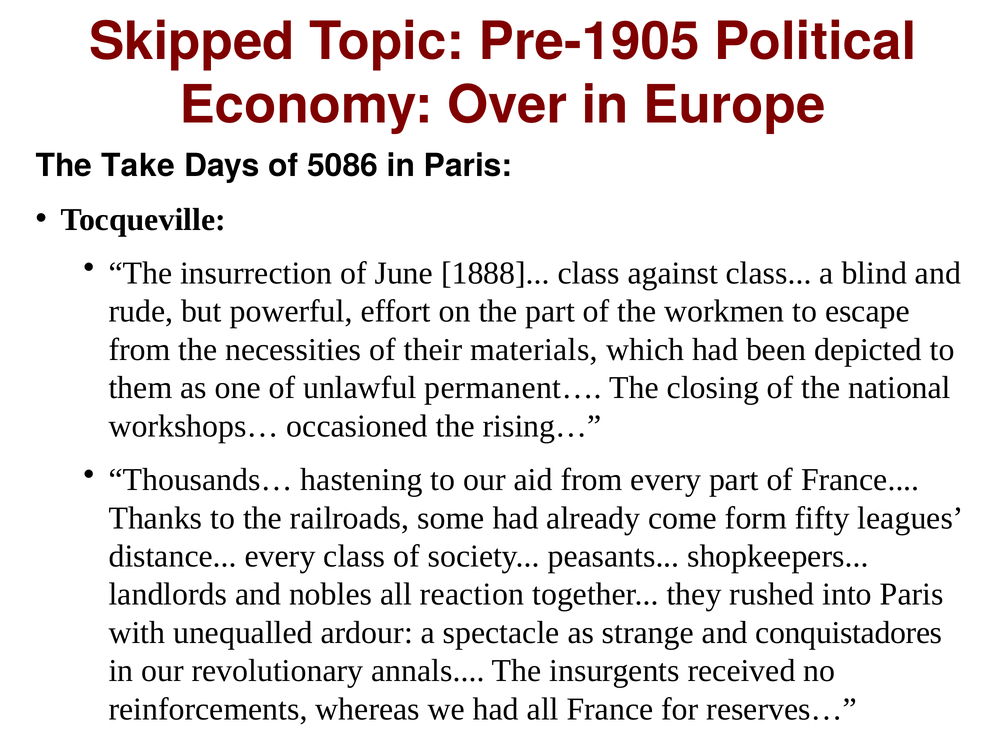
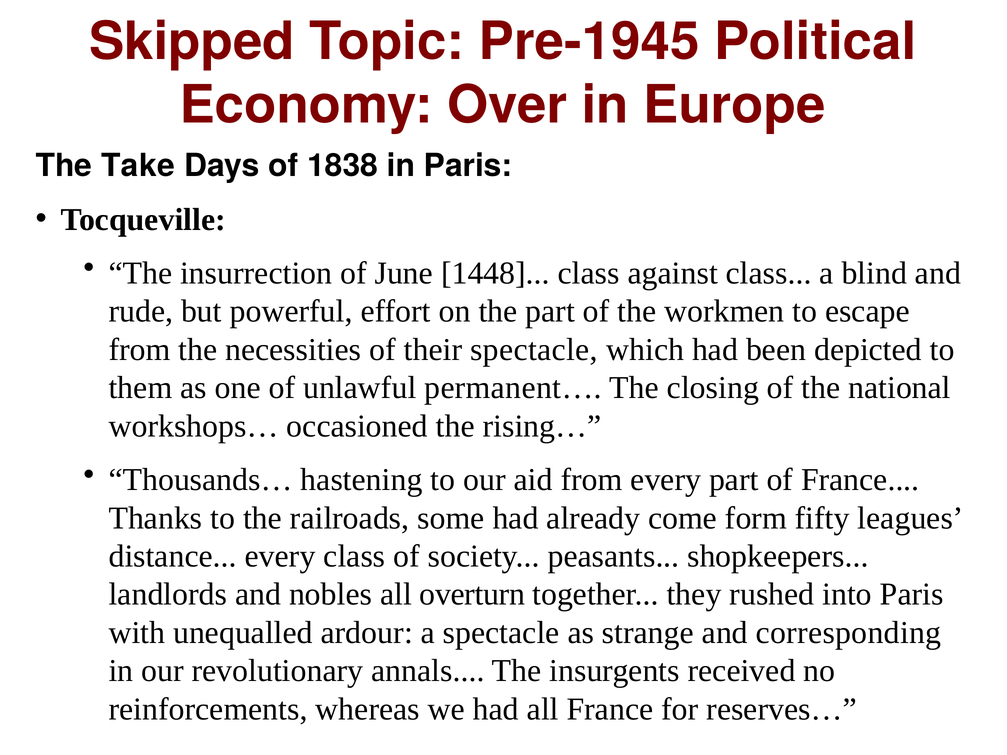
Pre-1905: Pre-1905 -> Pre-1945
5086: 5086 -> 1838
1888: 1888 -> 1448
their materials: materials -> spectacle
reaction: reaction -> overturn
conquistadores: conquistadores -> corresponding
